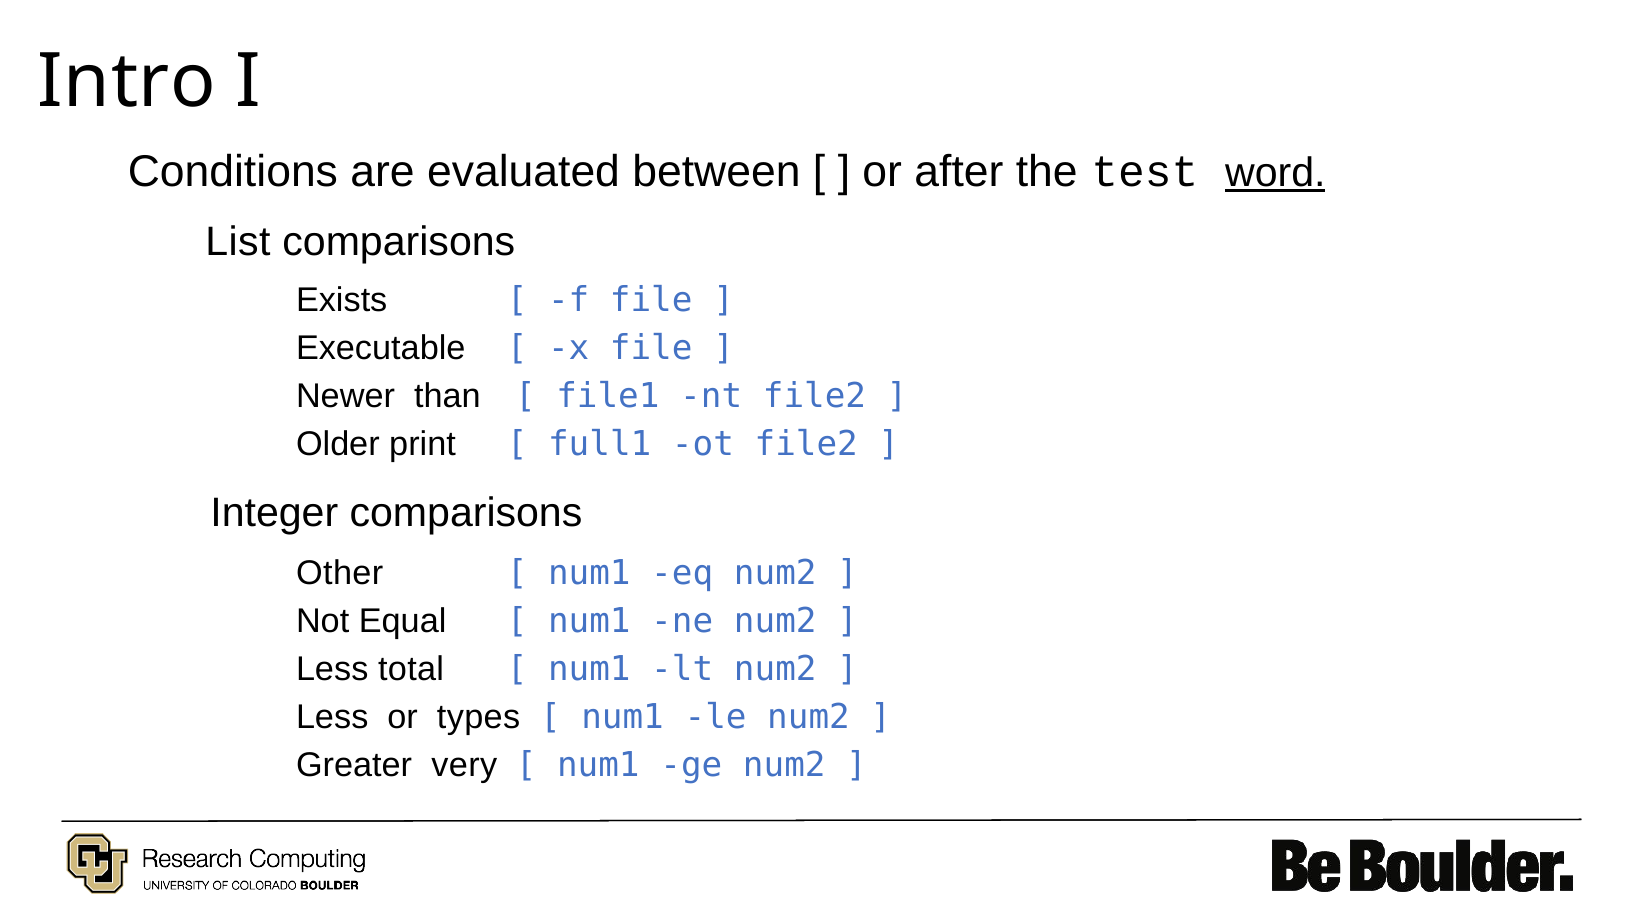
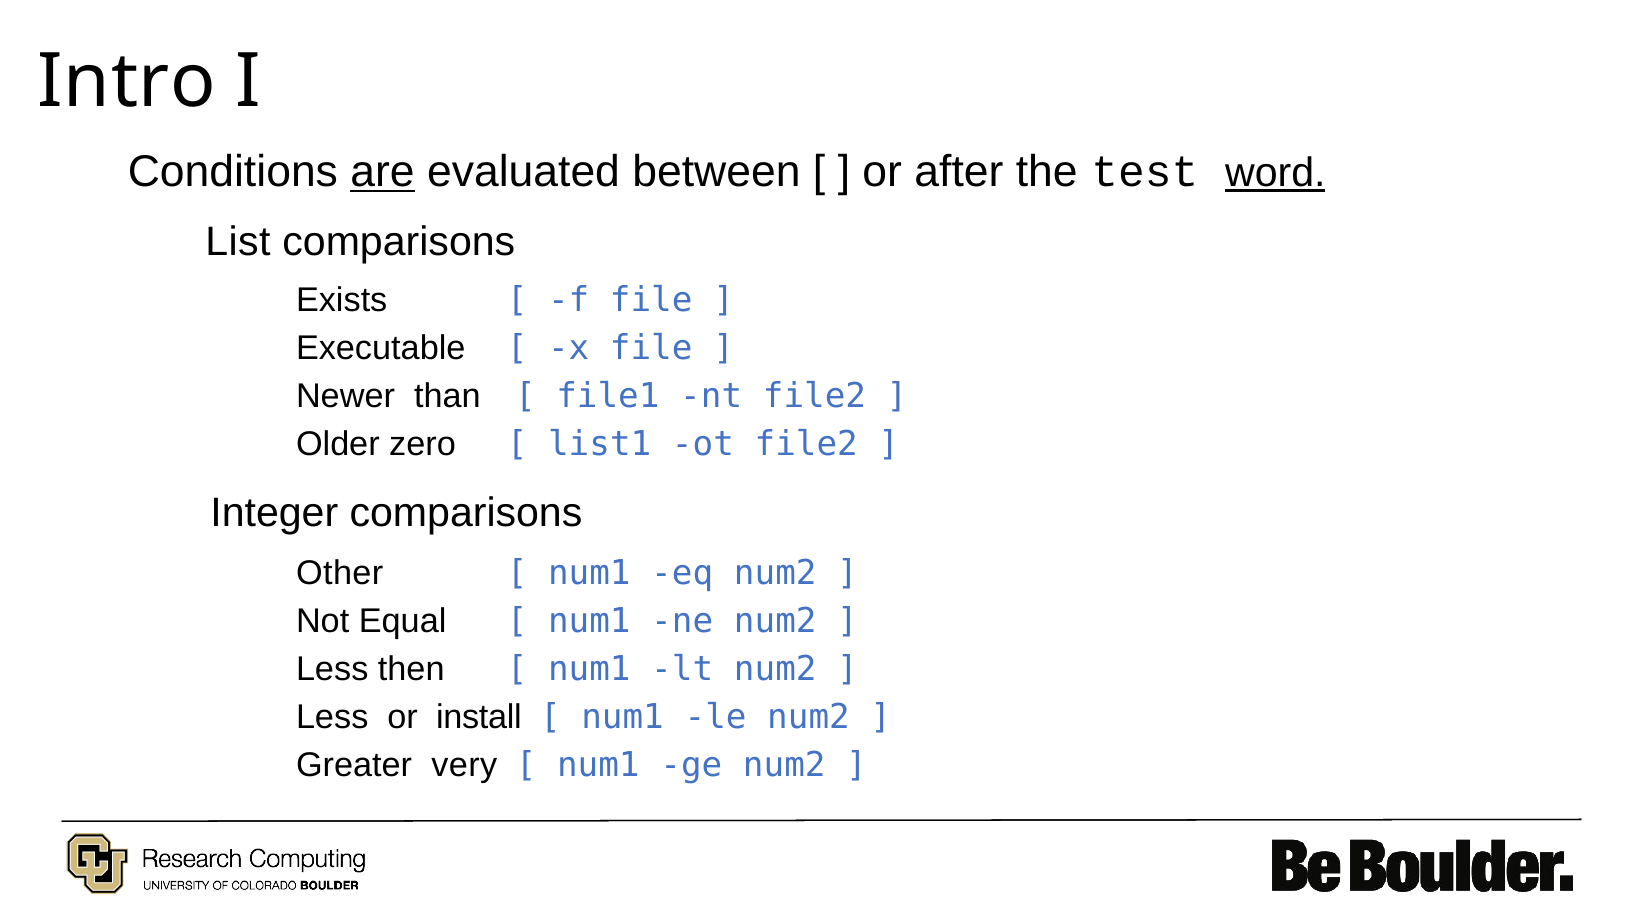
are underline: none -> present
print: print -> zero
full1: full1 -> list1
total: total -> then
types: types -> install
